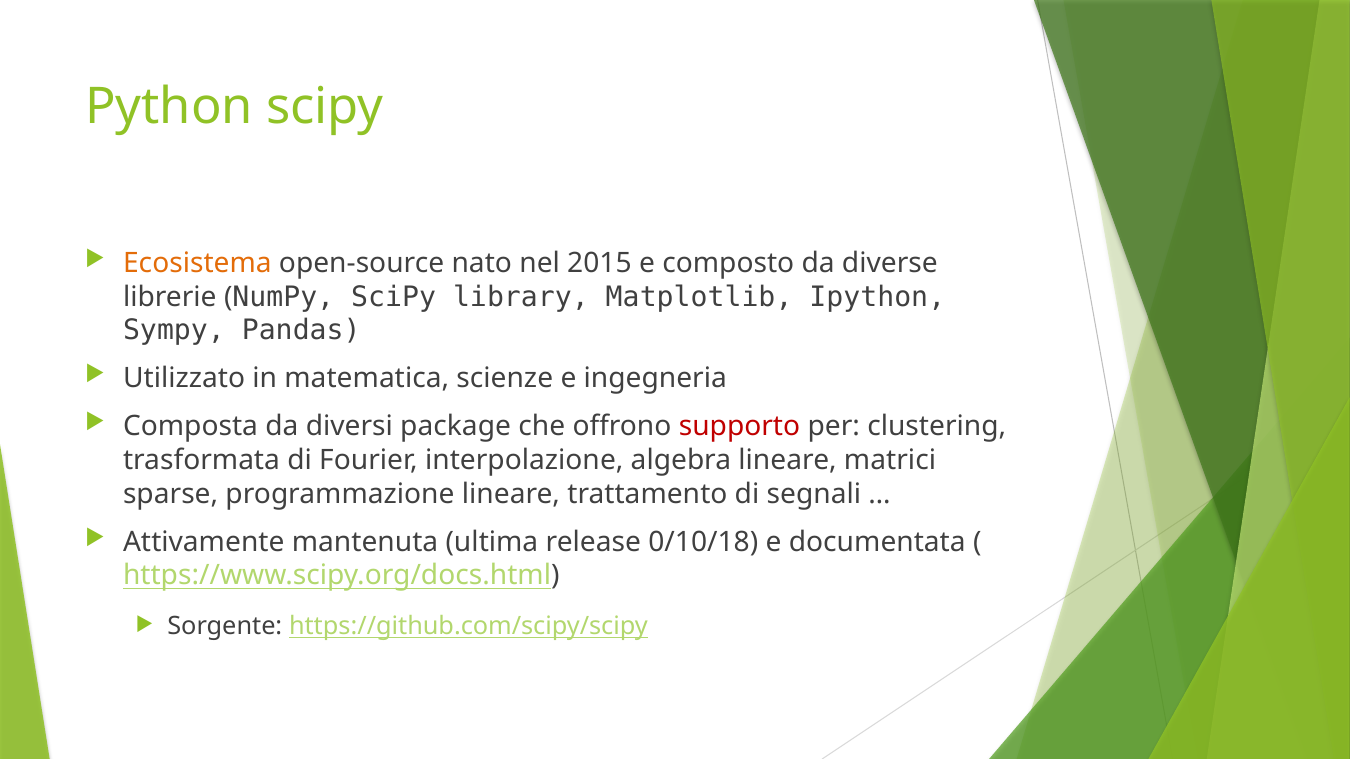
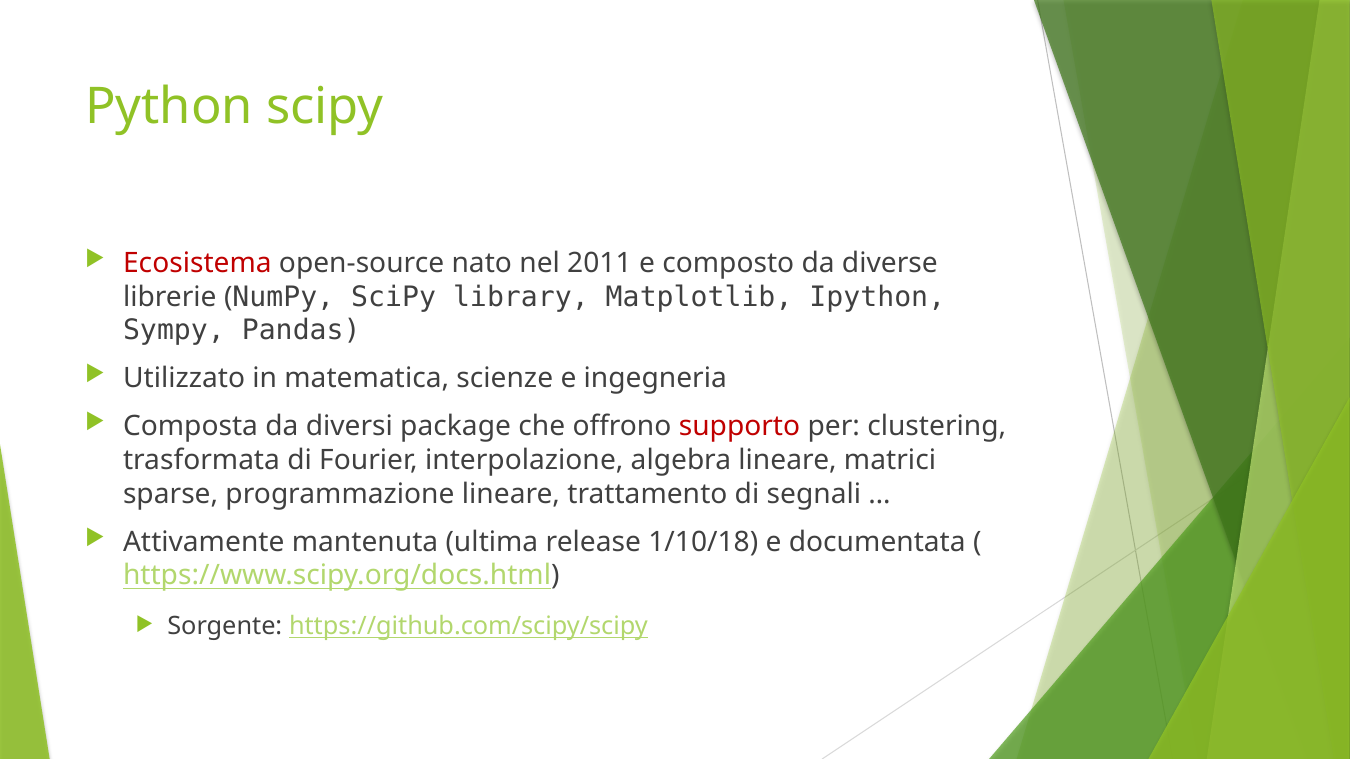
Ecosistema colour: orange -> red
2015: 2015 -> 2011
0/10/18: 0/10/18 -> 1/10/18
